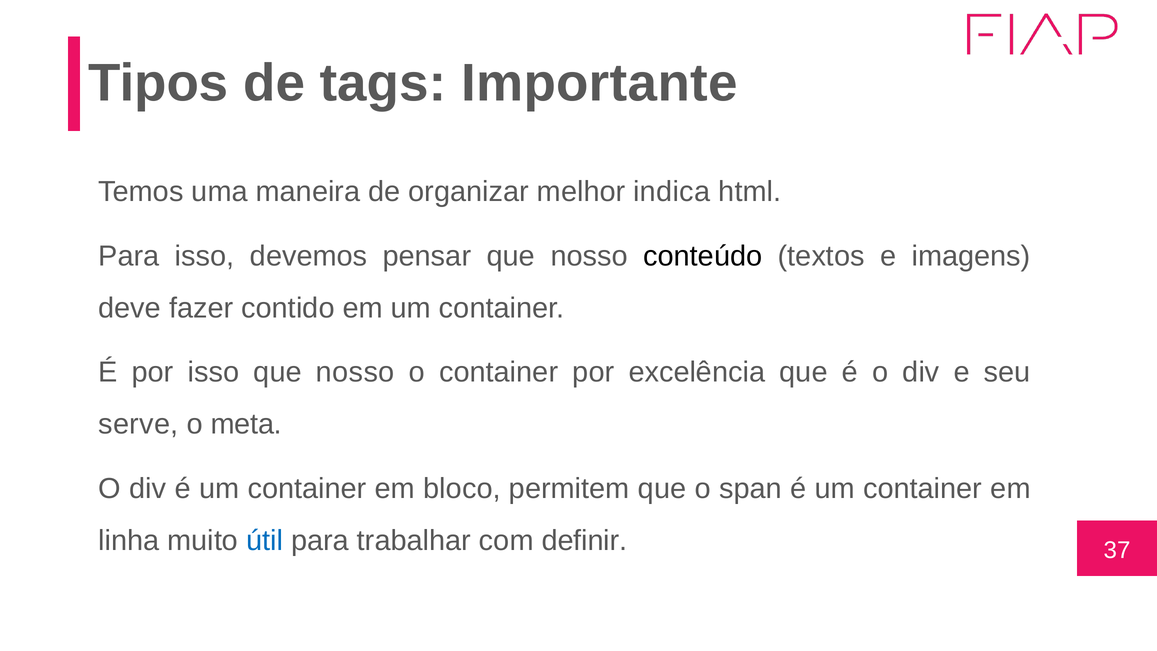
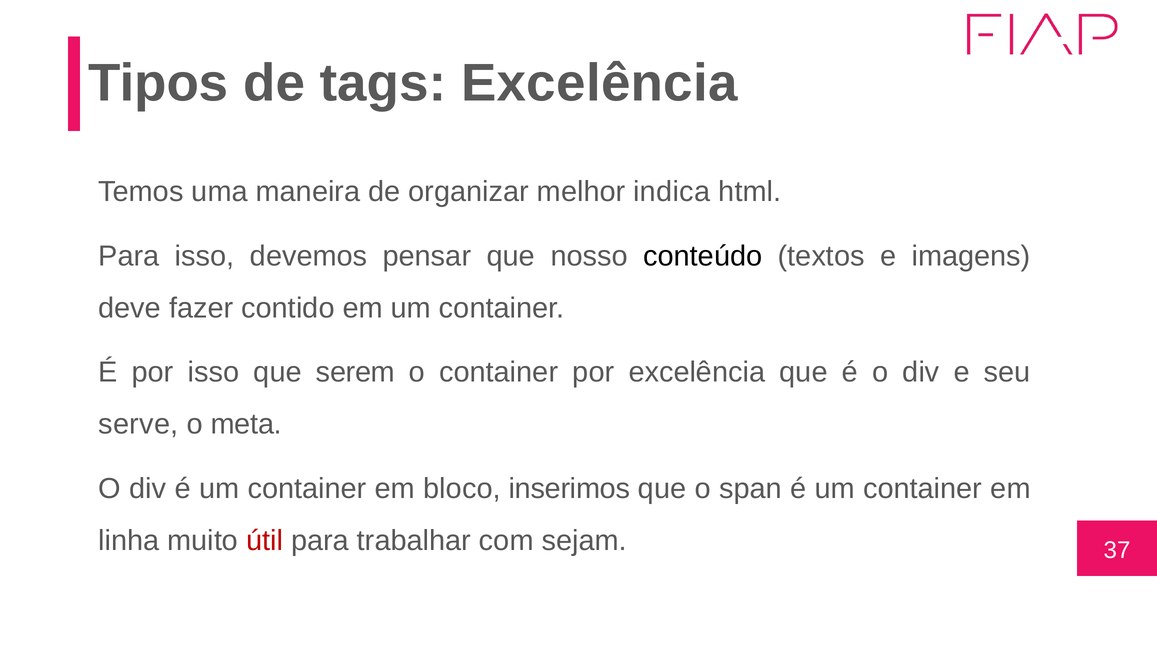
tags Importante: Importante -> Excelência
isso que nosso: nosso -> serem
permitem: permitem -> inserimos
útil colour: blue -> red
definir: definir -> sejam
